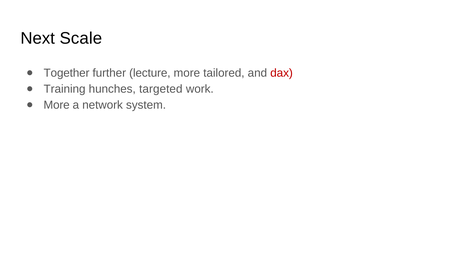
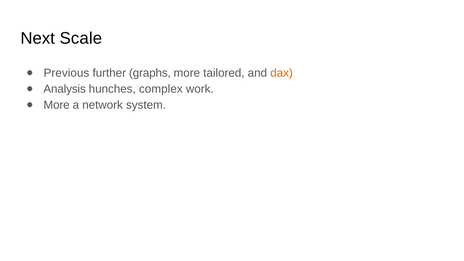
Together: Together -> Previous
lecture: lecture -> graphs
dax colour: red -> orange
Training: Training -> Analysis
targeted: targeted -> complex
